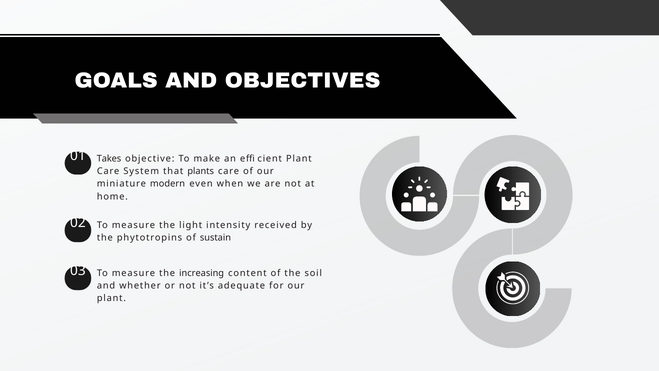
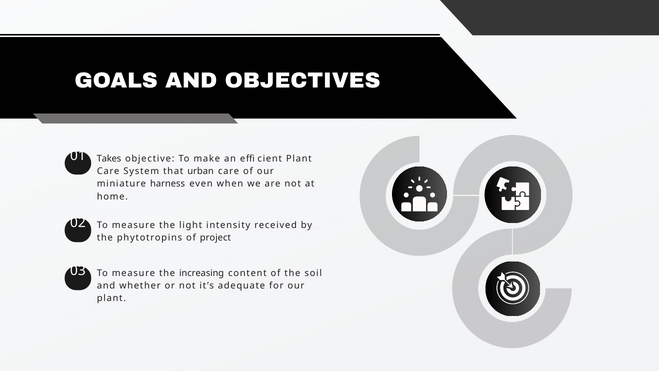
plants: plants -> urban
modern: modern -> harness
sustain: sustain -> project
